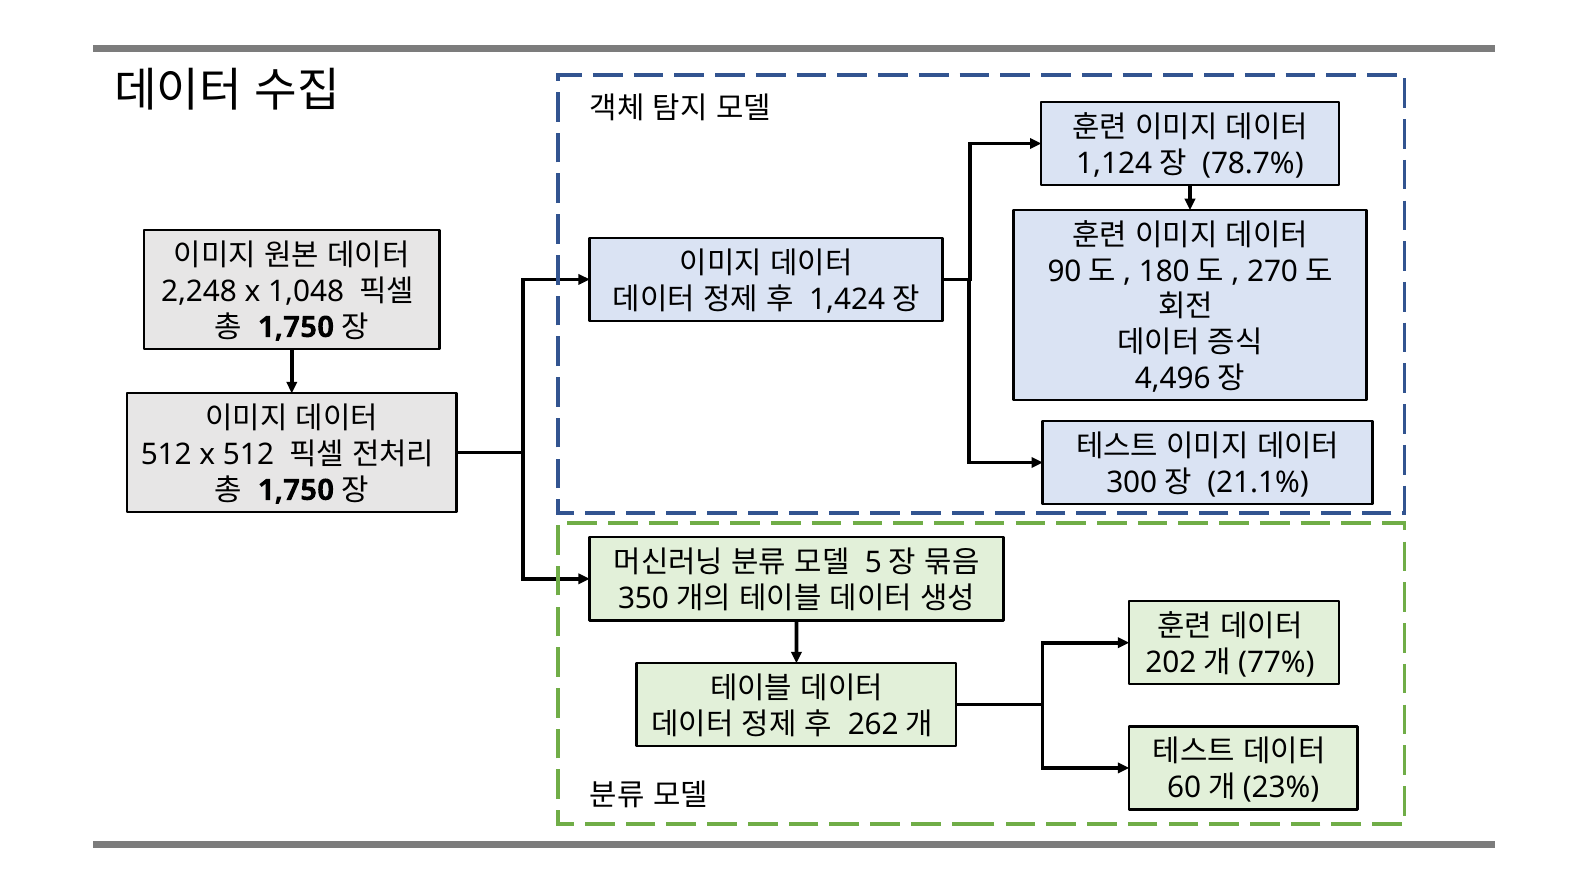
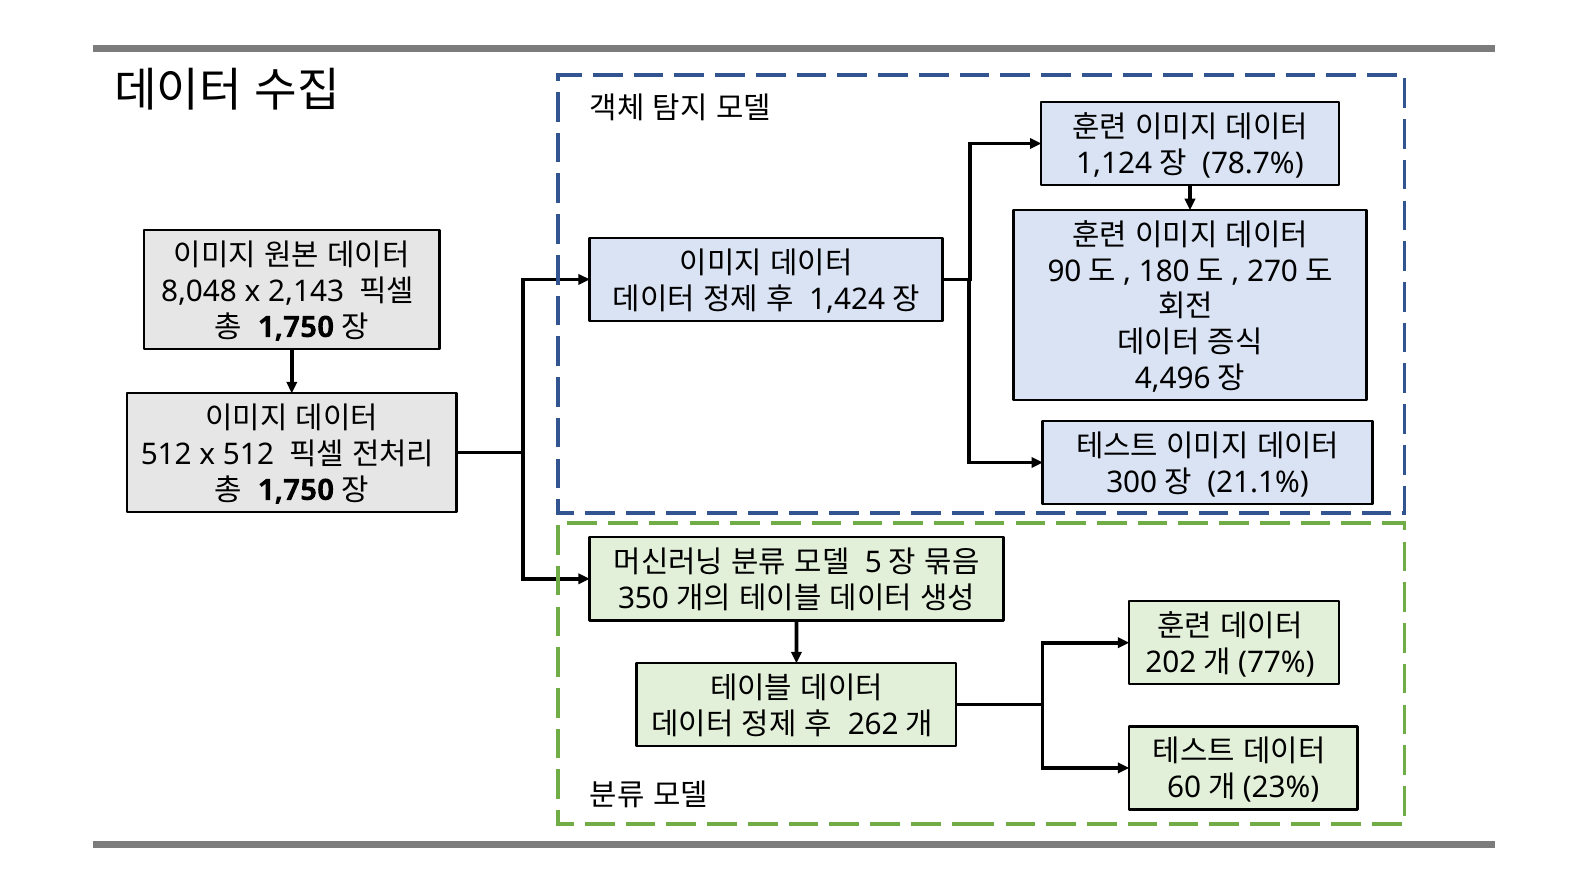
2,248: 2,248 -> 8,048
1,048: 1,048 -> 2,143
